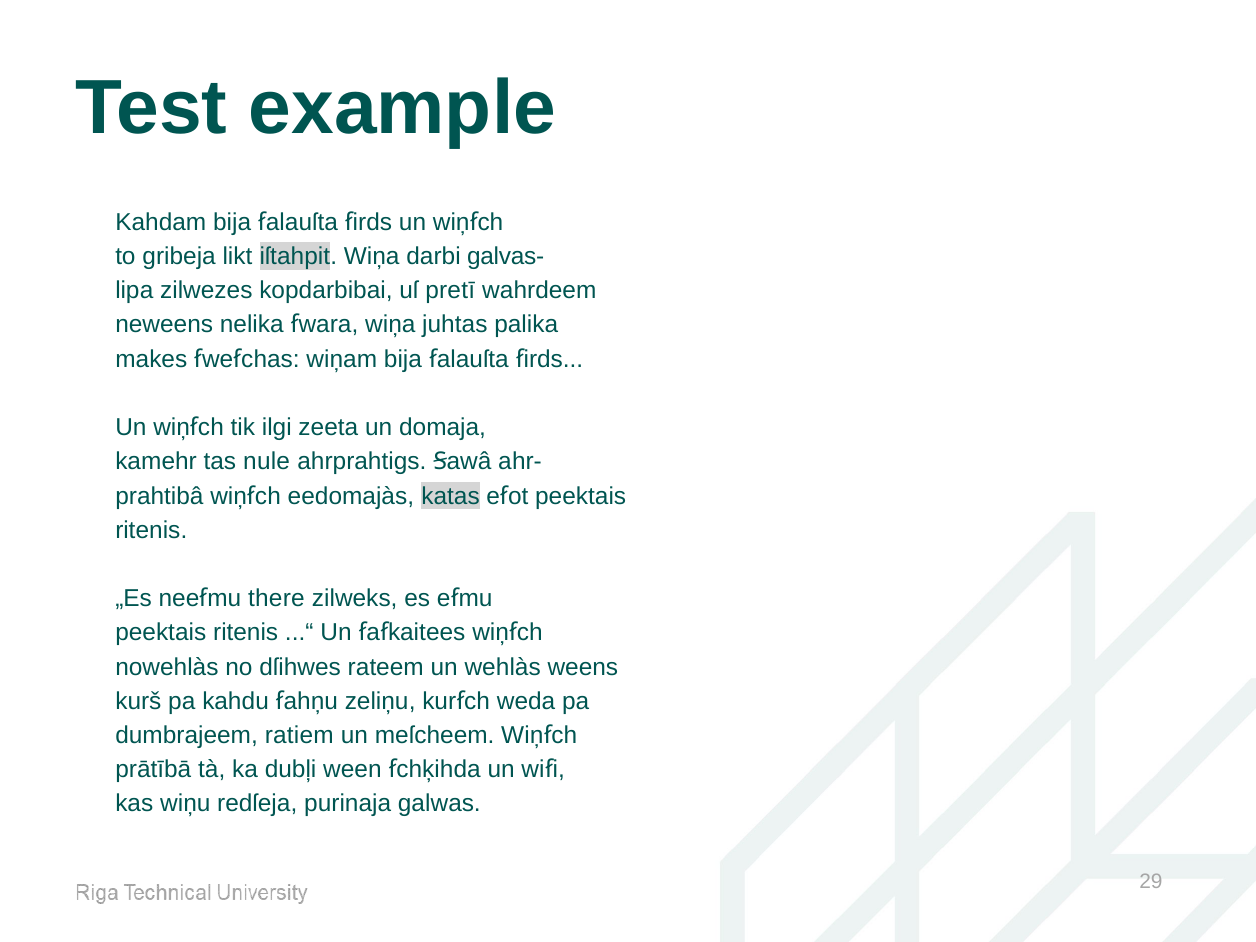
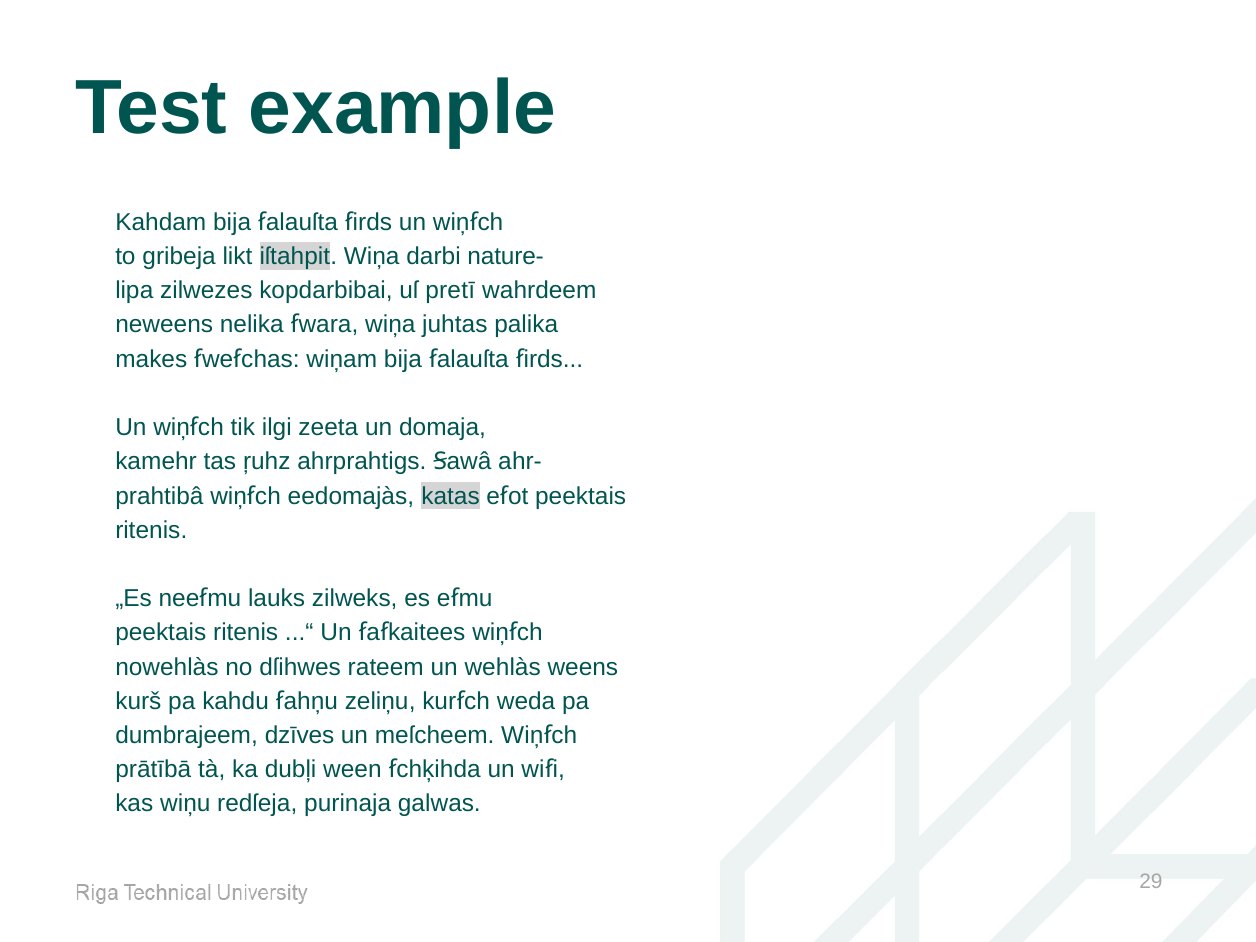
galvas-: galvas- -> nature-
nule: nule -> ŗuhz
there: there -> lauks
ratiem: ratiem -> dzīves
